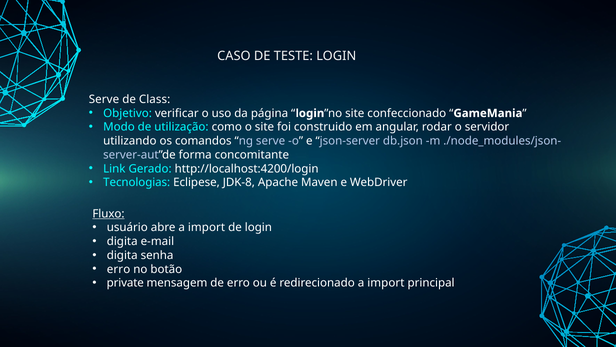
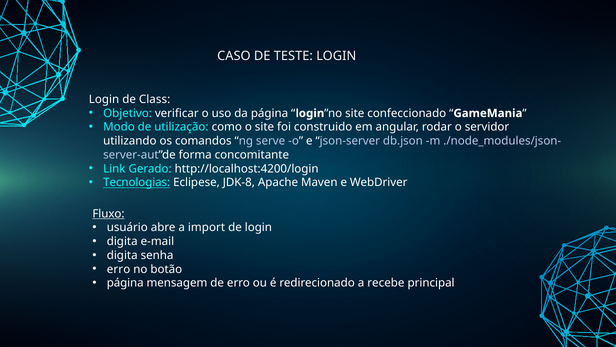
Serve at (104, 99): Serve -> Login
Tecnologias underline: none -> present
private at (125, 283): private -> página
redirecionado a import: import -> recebe
